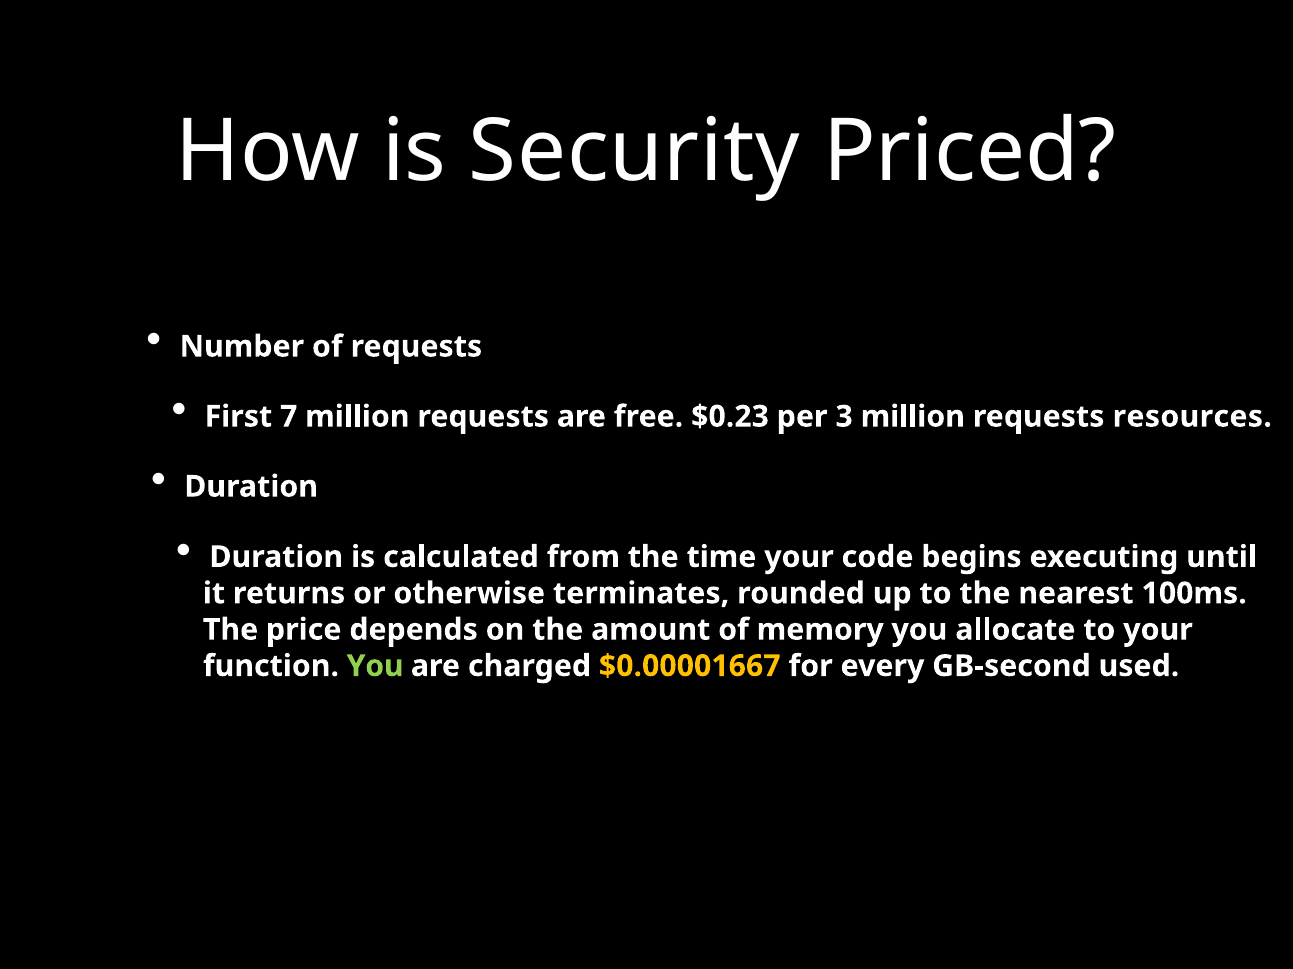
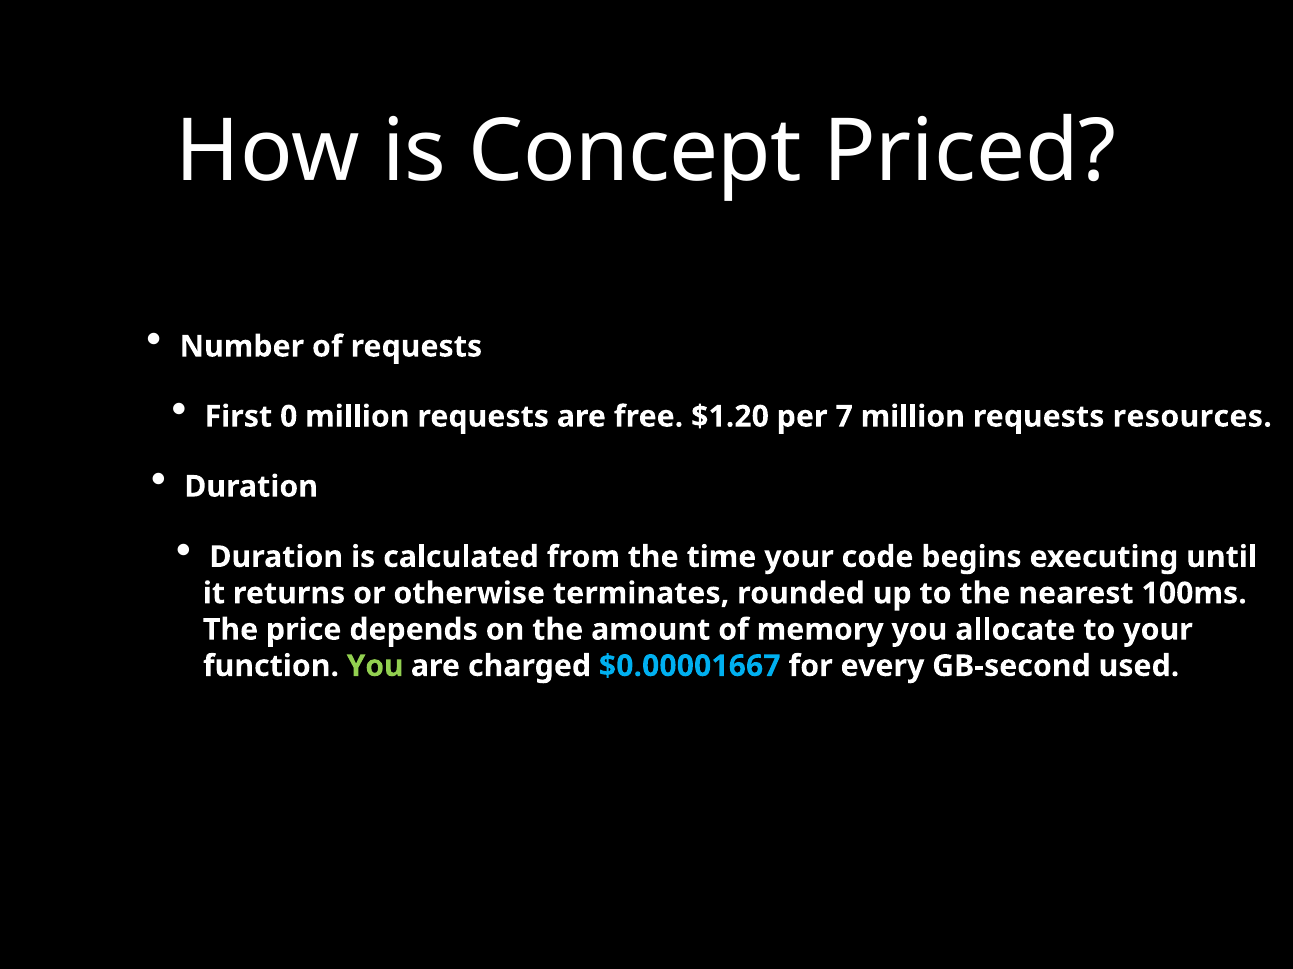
Security: Security -> Concept
7: 7 -> 0
$0.23: $0.23 -> $1.20
3: 3 -> 7
$0.00001667 colour: yellow -> light blue
